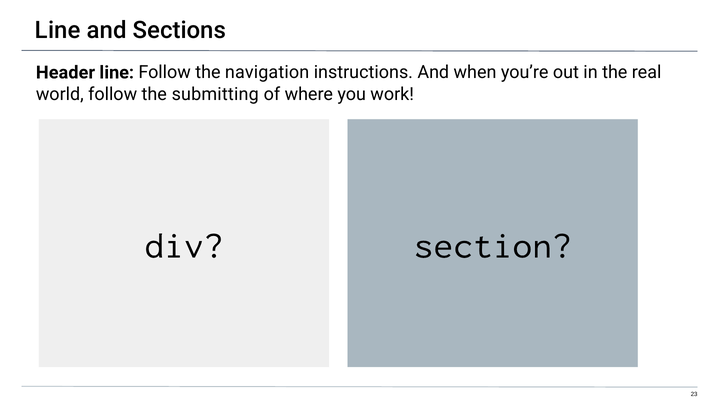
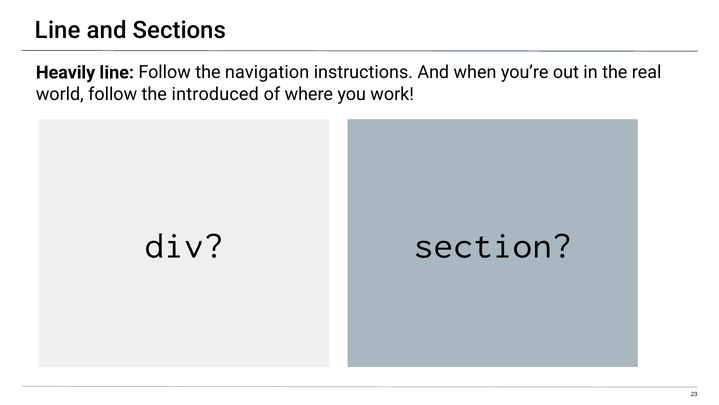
Header: Header -> Heavily
submitting: submitting -> introduced
